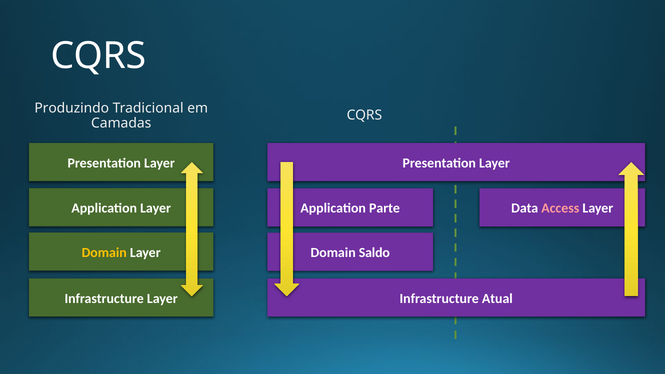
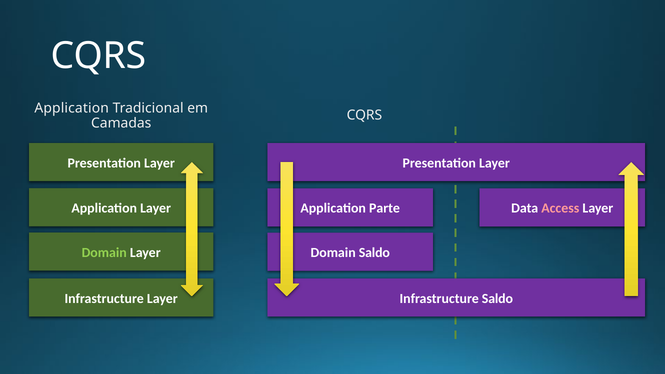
Produzindo at (72, 108): Produzindo -> Application
Domain at (104, 253) colour: yellow -> light green
Infrastructure Atual: Atual -> Saldo
